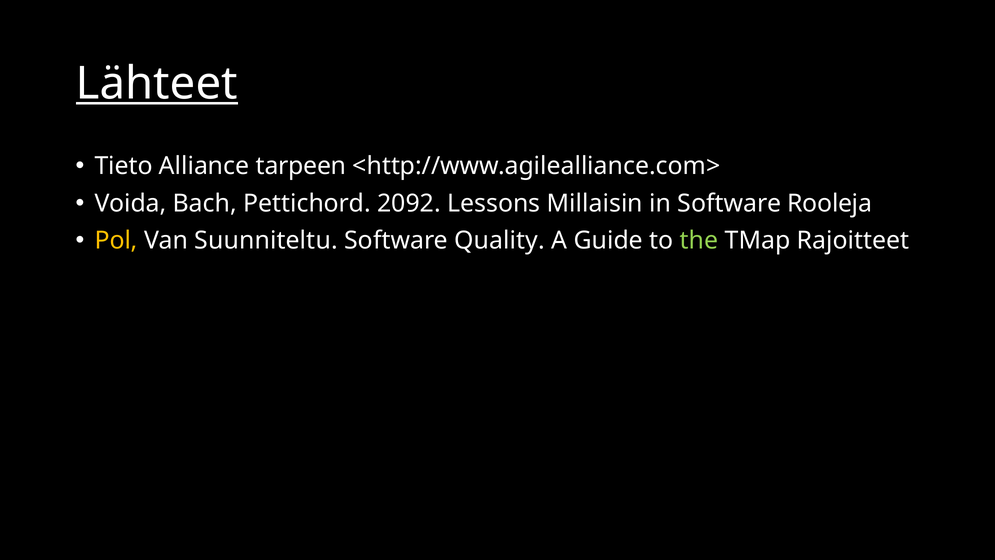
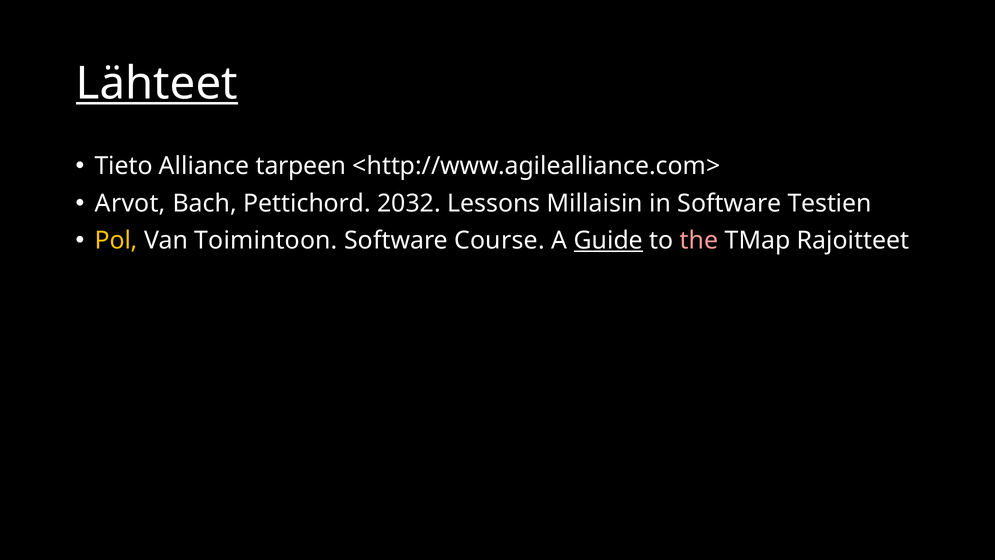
Voida: Voida -> Arvot
2092: 2092 -> 2032
Rooleja: Rooleja -> Testien
Suunniteltu: Suunniteltu -> Toimintoon
Quality: Quality -> Course
Guide underline: none -> present
the colour: light green -> pink
